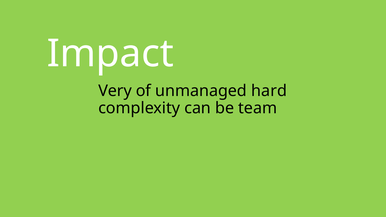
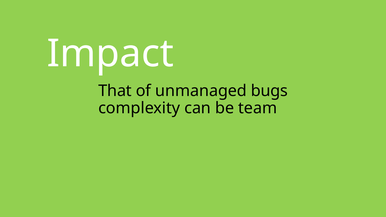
Very: Very -> That
hard: hard -> bugs
